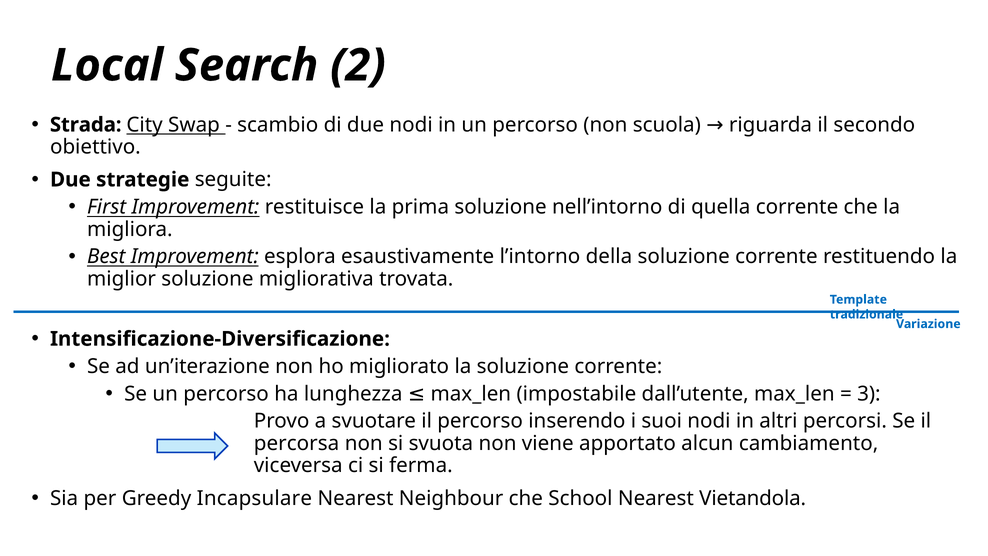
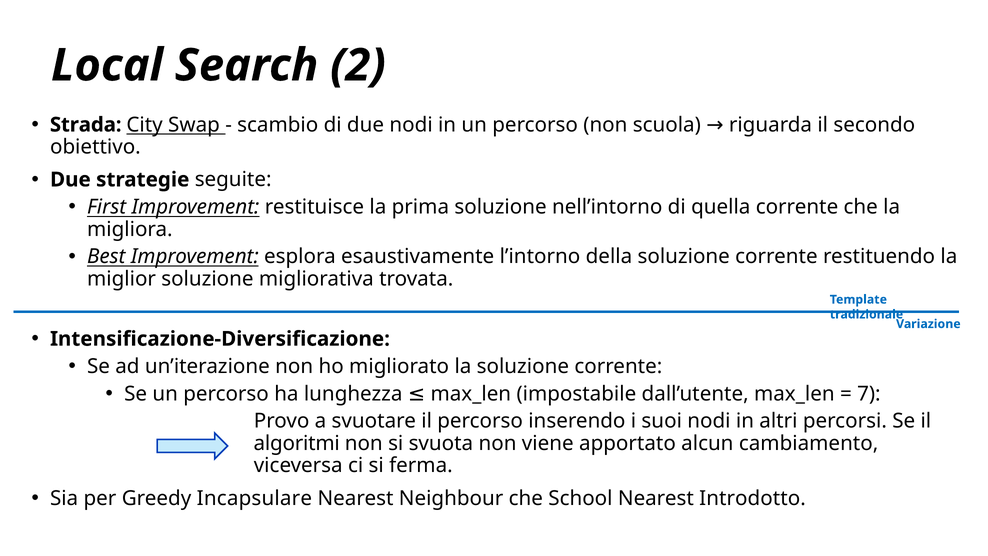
3: 3 -> 7
percorsa: percorsa -> algoritmi
Vietandola: Vietandola -> Introdotto
